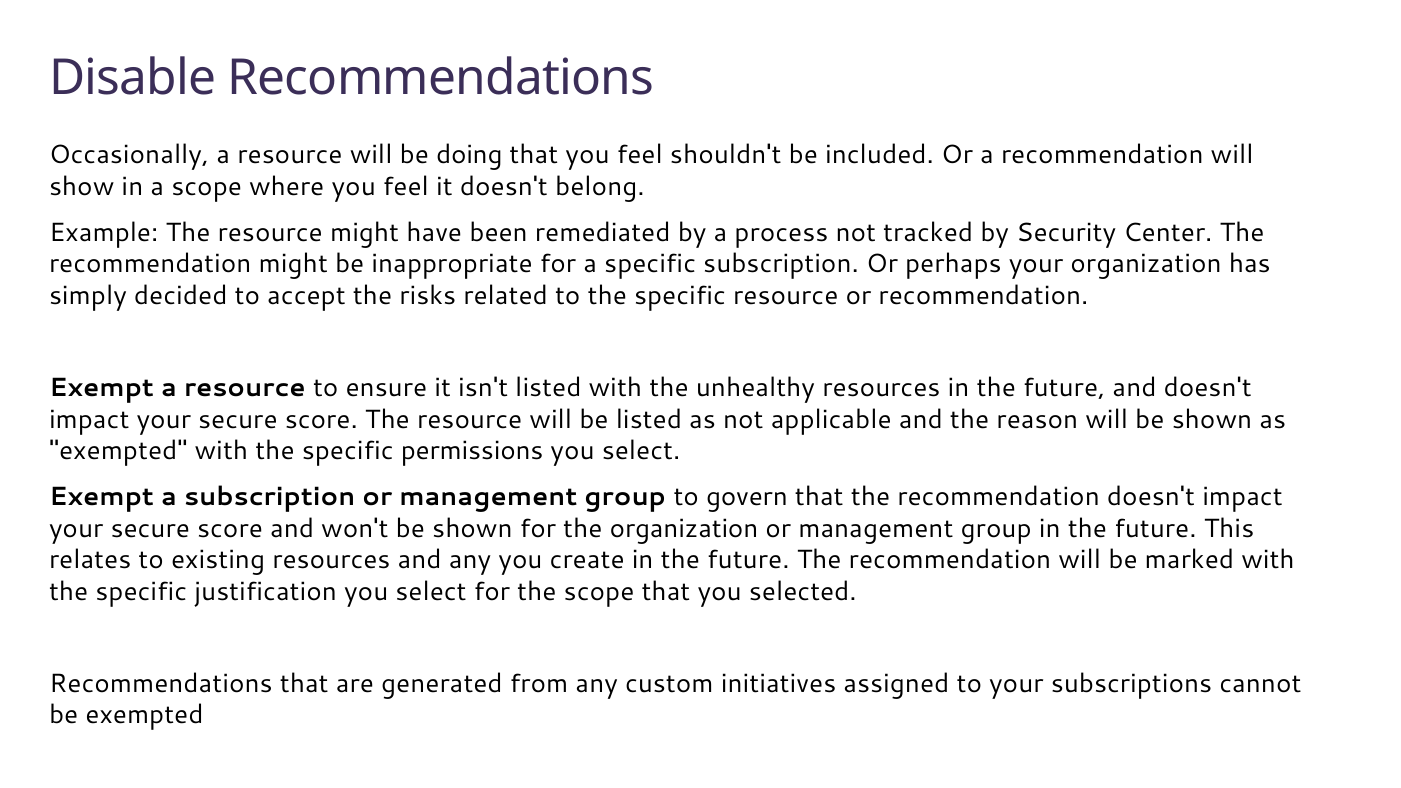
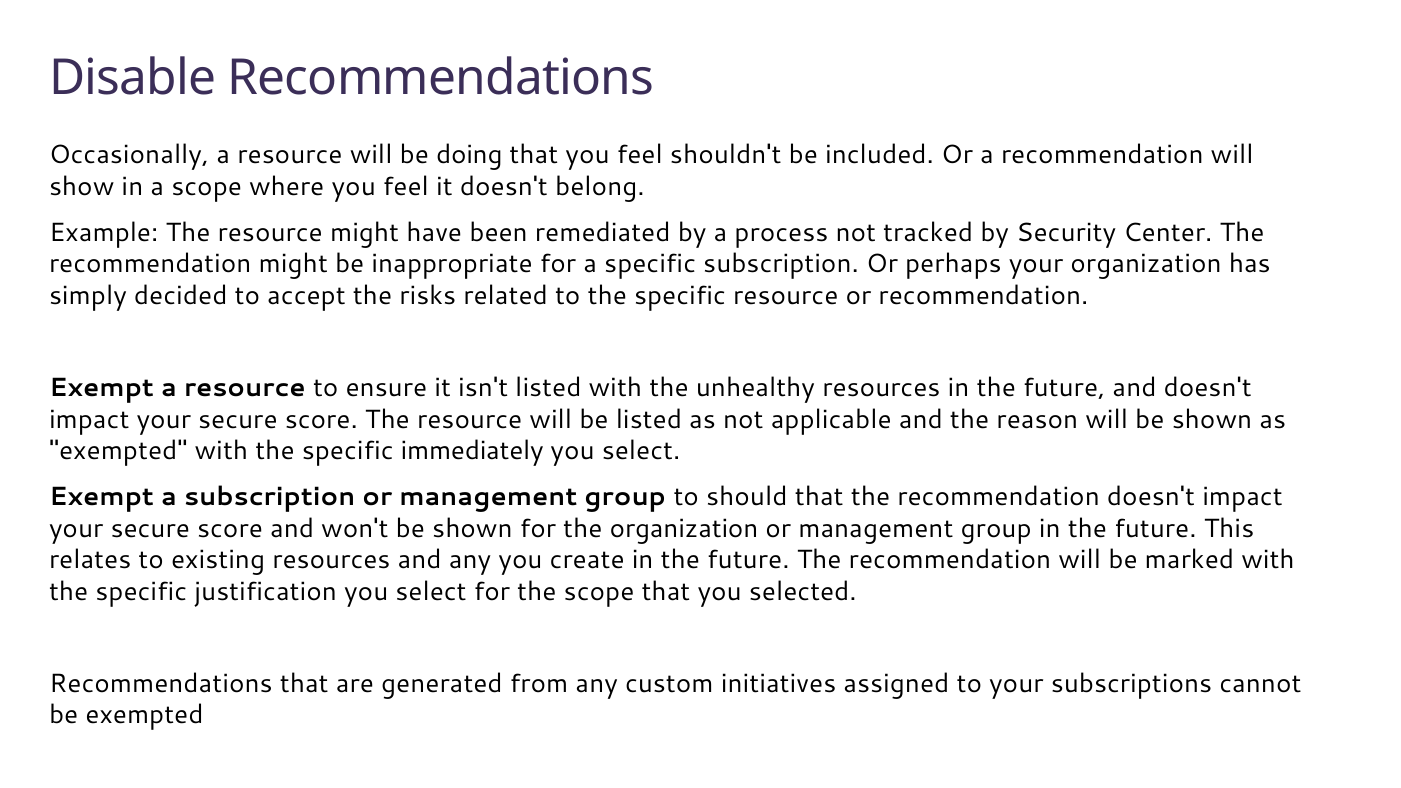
permissions: permissions -> immediately
govern: govern -> should
